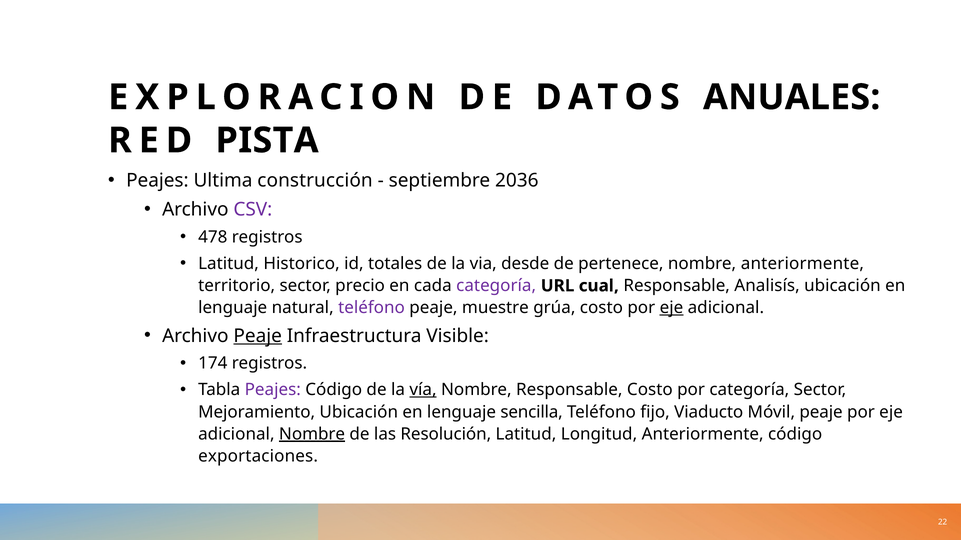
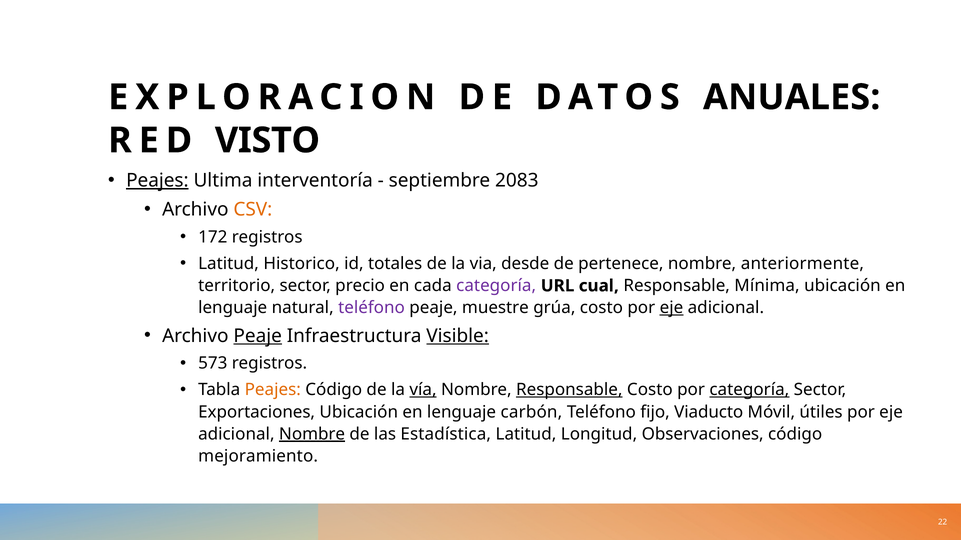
PISTA: PISTA -> VISTO
Peajes at (157, 181) underline: none -> present
construcción: construcción -> interventoría
2036: 2036 -> 2083
CSV colour: purple -> orange
478: 478 -> 172
Analisís: Analisís -> Mínima
Visible underline: none -> present
174: 174 -> 573
Peajes at (273, 390) colour: purple -> orange
Responsable at (569, 390) underline: none -> present
categoría at (749, 390) underline: none -> present
Mejoramiento: Mejoramiento -> Exportaciones
sencilla: sencilla -> carbón
Móvil peaje: peaje -> útiles
Resolución: Resolución -> Estadística
Longitud Anteriormente: Anteriormente -> Observaciones
exportaciones: exportaciones -> mejoramiento
